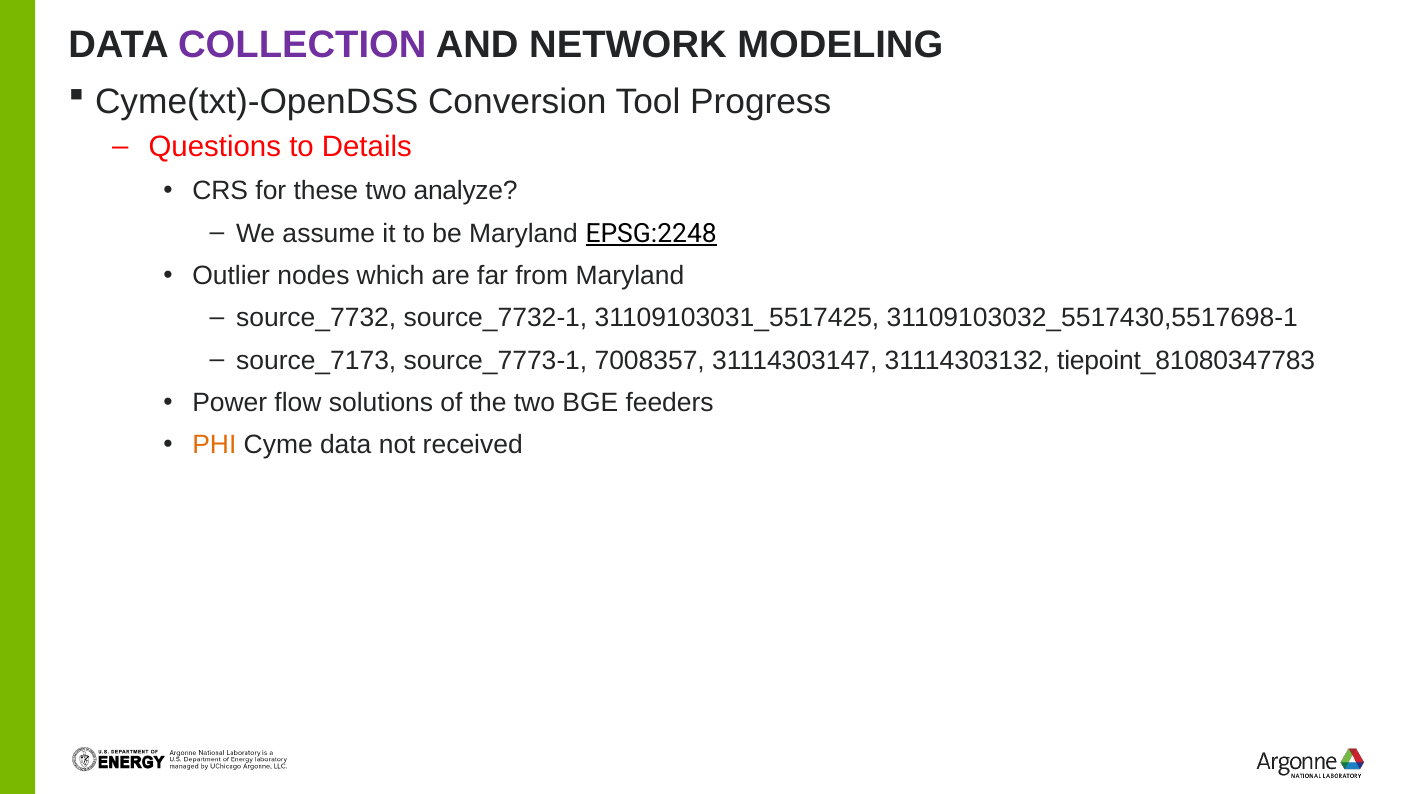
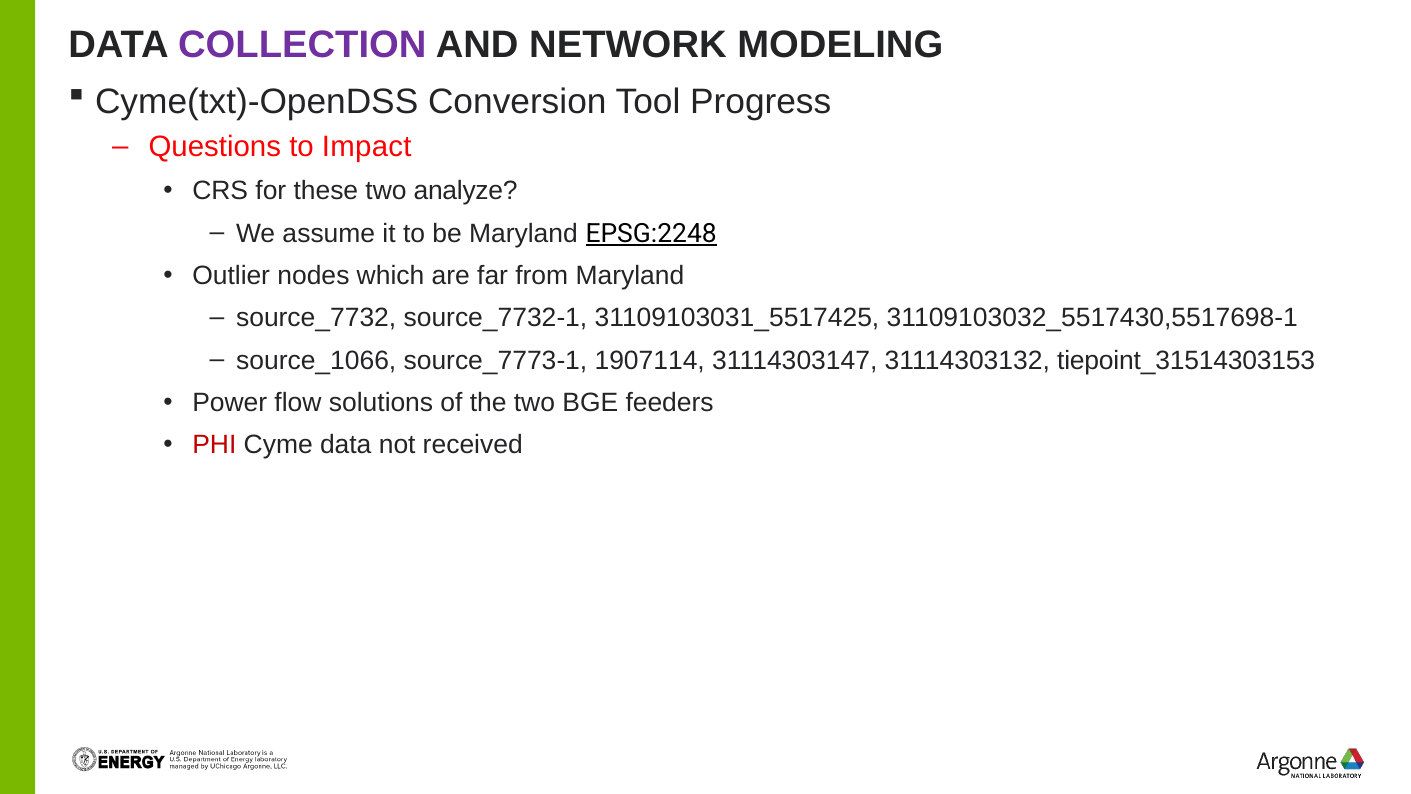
Details: Details -> Impact
source_7173: source_7173 -> source_1066
7008357: 7008357 -> 1907114
tiepoint_81080347783: tiepoint_81080347783 -> tiepoint_31514303153
PHI colour: orange -> red
